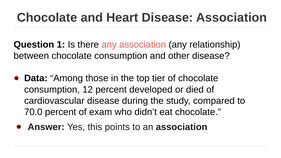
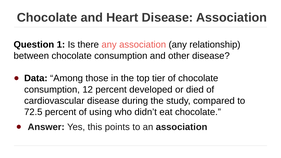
70.0: 70.0 -> 72.5
exam: exam -> using
